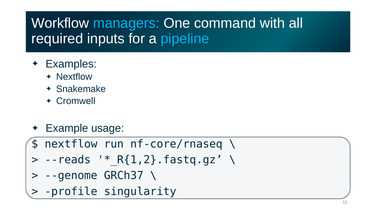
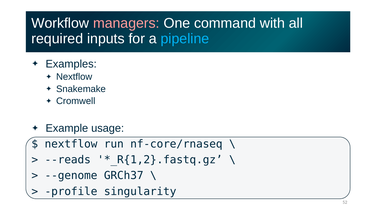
managers colour: light blue -> pink
